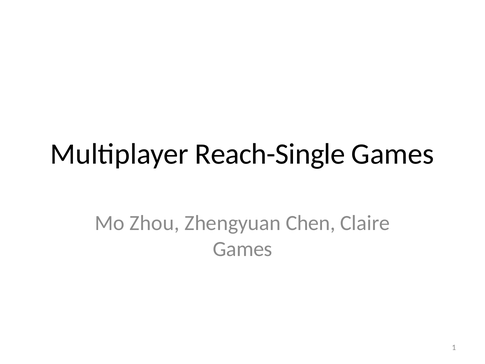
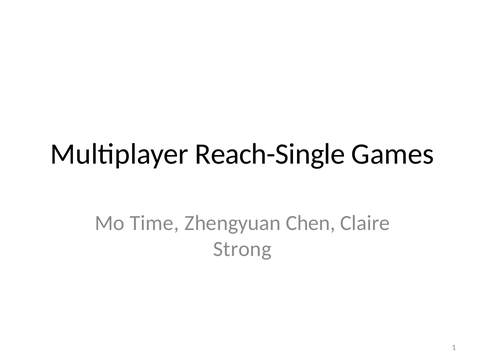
Zhou: Zhou -> Time
Games at (243, 249): Games -> Strong
